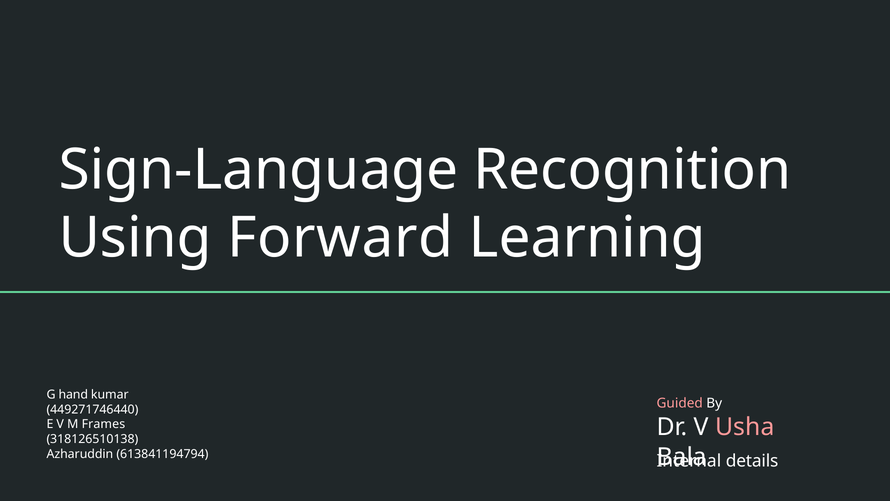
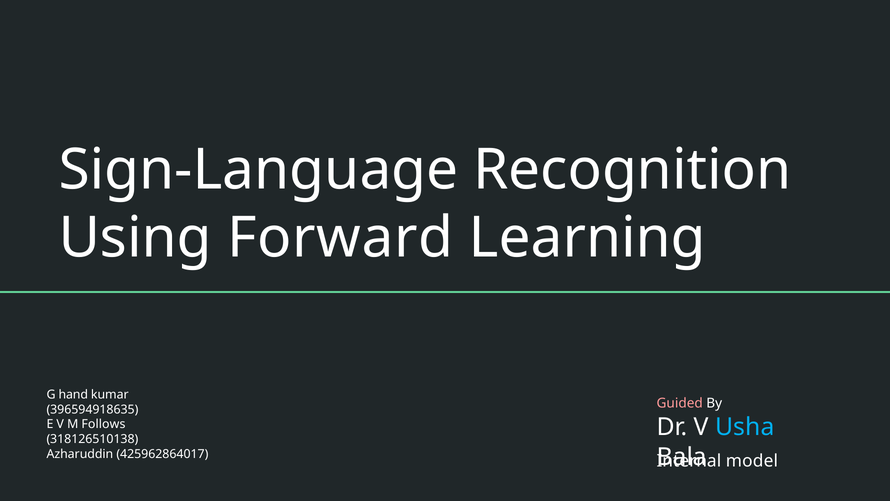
449271746440: 449271746440 -> 396594918635
Usha colour: pink -> light blue
Frames: Frames -> Follows
613841194794: 613841194794 -> 425962864017
details: details -> model
